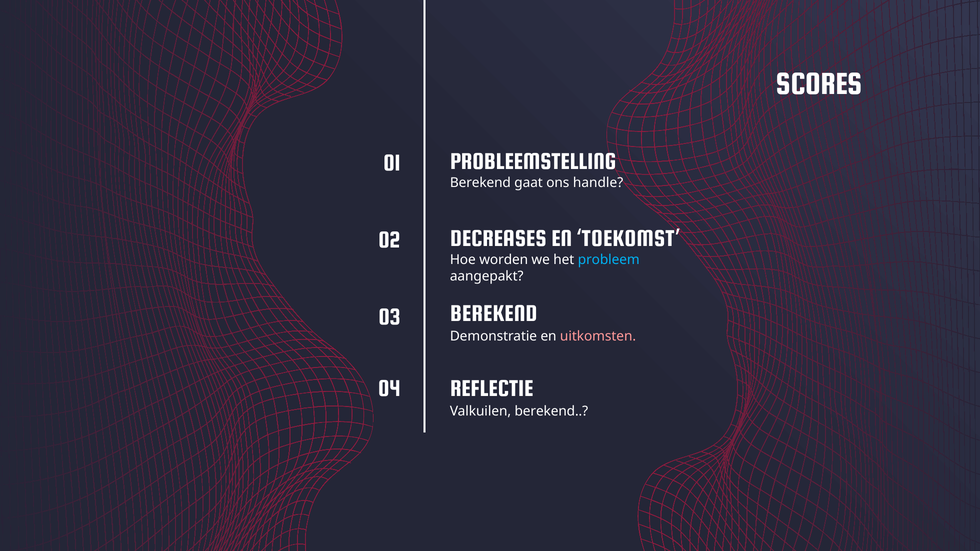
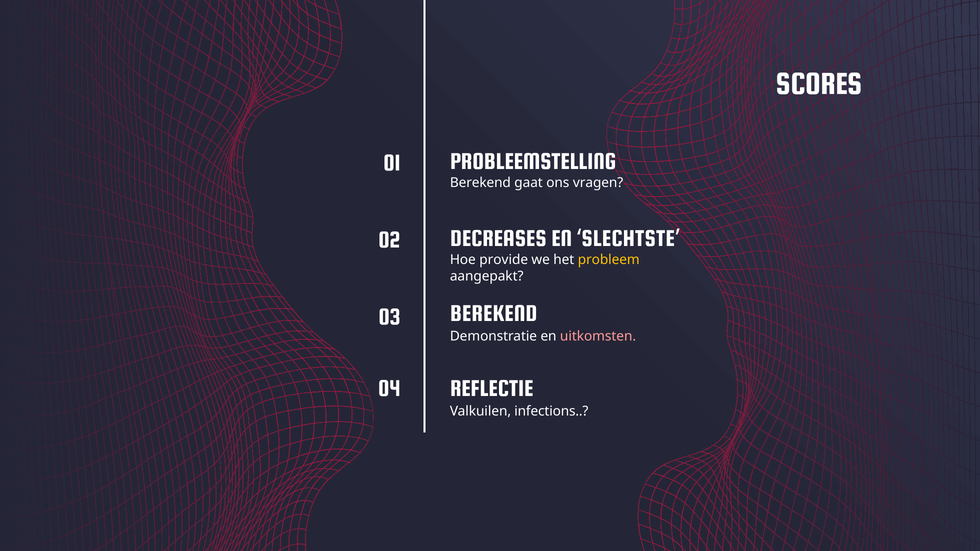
handle: handle -> vragen
TOEKOMST: TOEKOMST -> SLECHTSTE
worden: worden -> provide
probleem colour: light blue -> yellow
Valkuilen berekend: berekend -> infections
